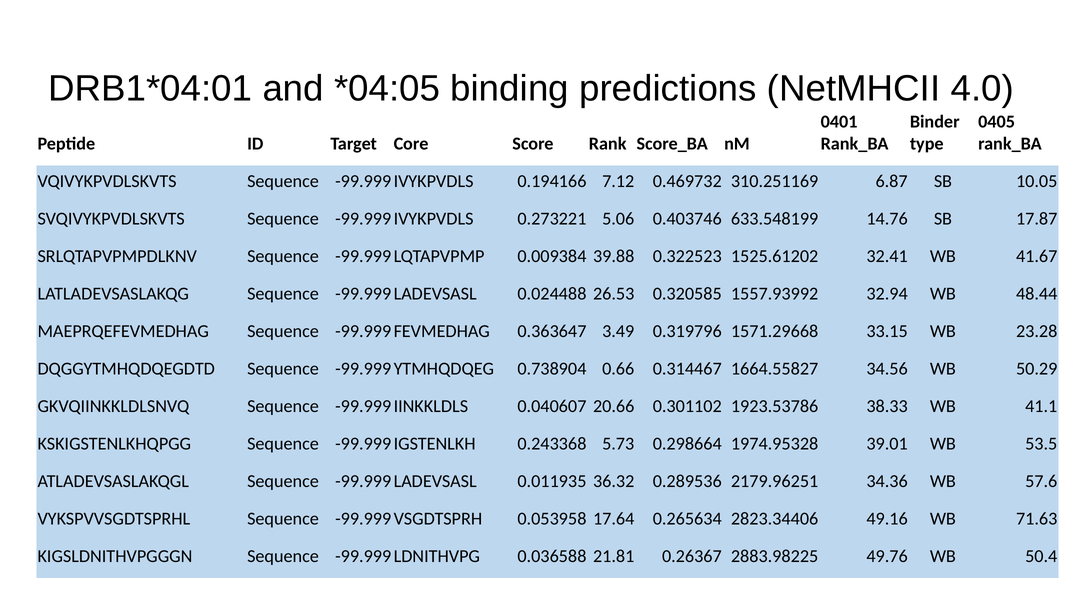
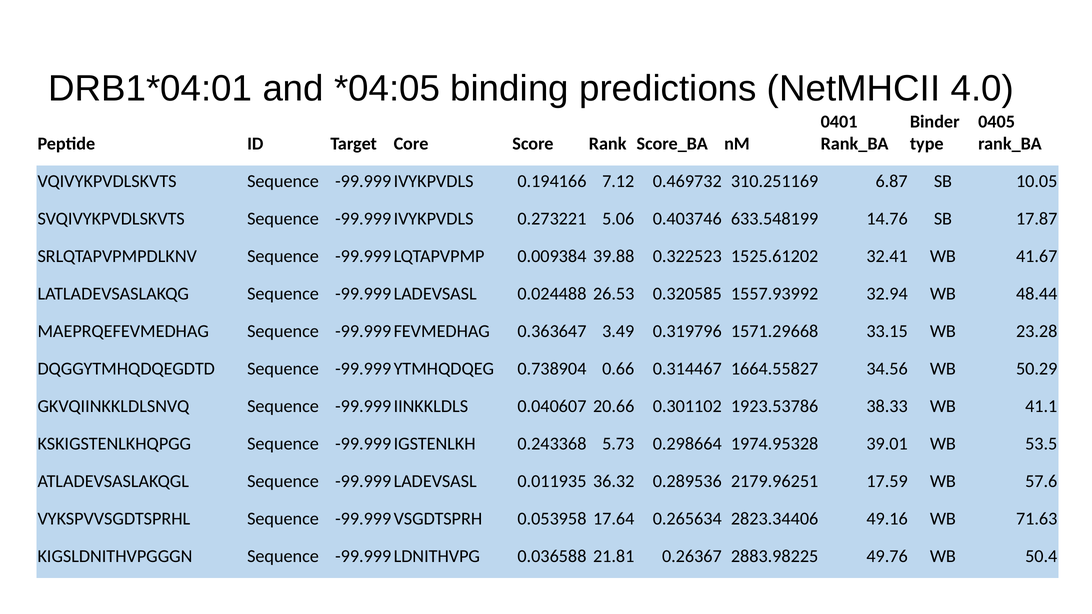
34.36: 34.36 -> 17.59
